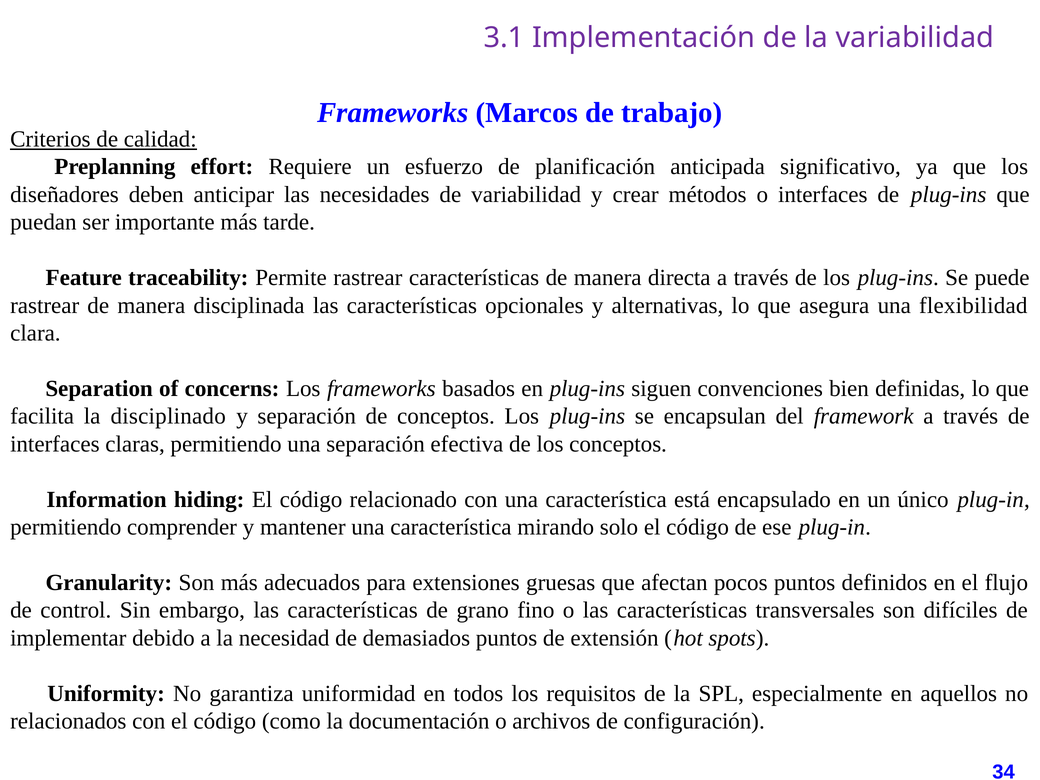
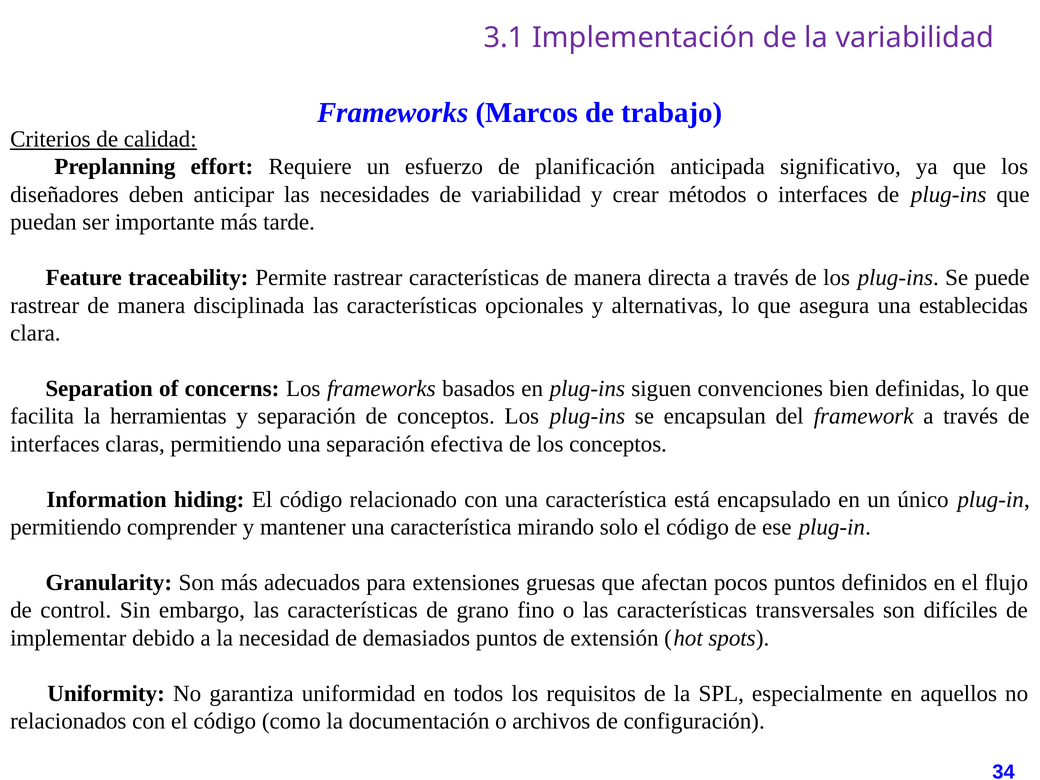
flexibilidad: flexibilidad -> establecidas
disciplinado: disciplinado -> herramientas
